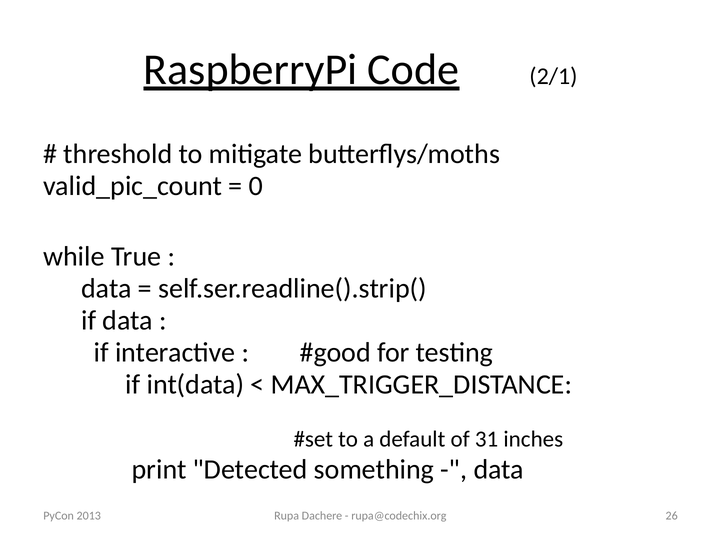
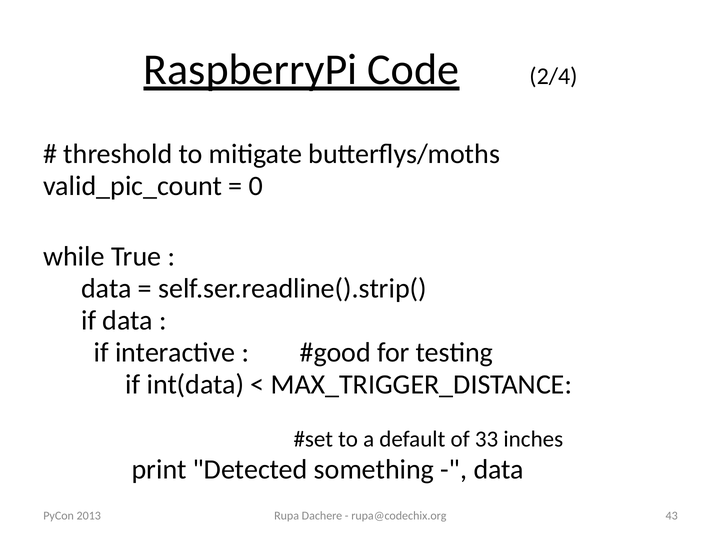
2/1: 2/1 -> 2/4
31: 31 -> 33
26: 26 -> 43
